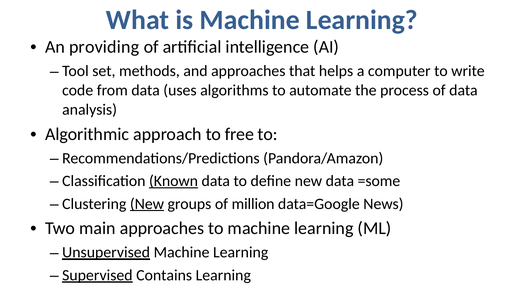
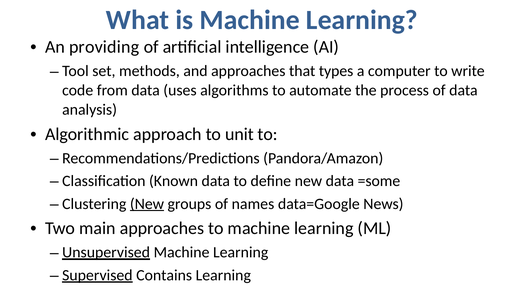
helps: helps -> types
free: free -> unit
Known underline: present -> none
million: million -> names
